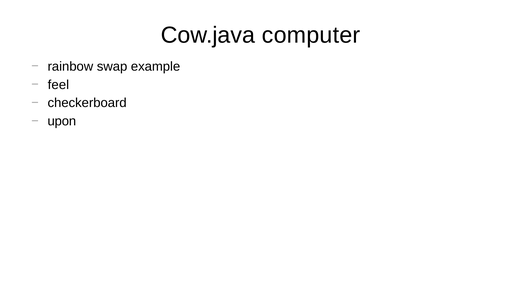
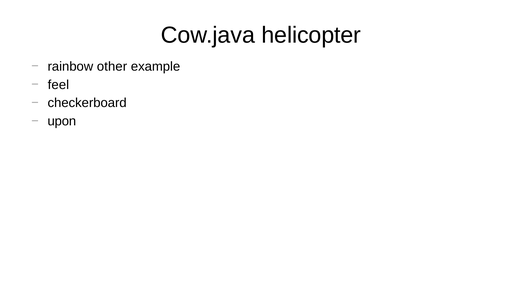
computer: computer -> helicopter
swap: swap -> other
